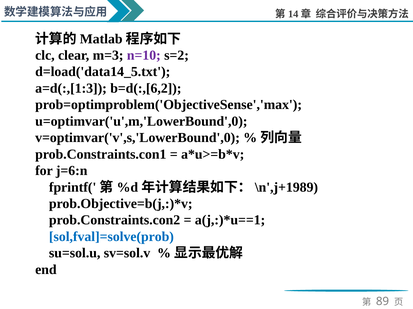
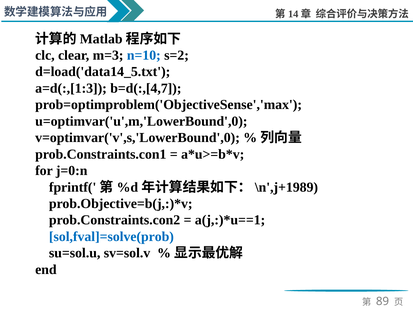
n=10 colour: purple -> blue
b=d(:,[6,2: b=d(:,[6,2 -> b=d(:,[4,7
j=6:n: j=6:n -> j=0:n
